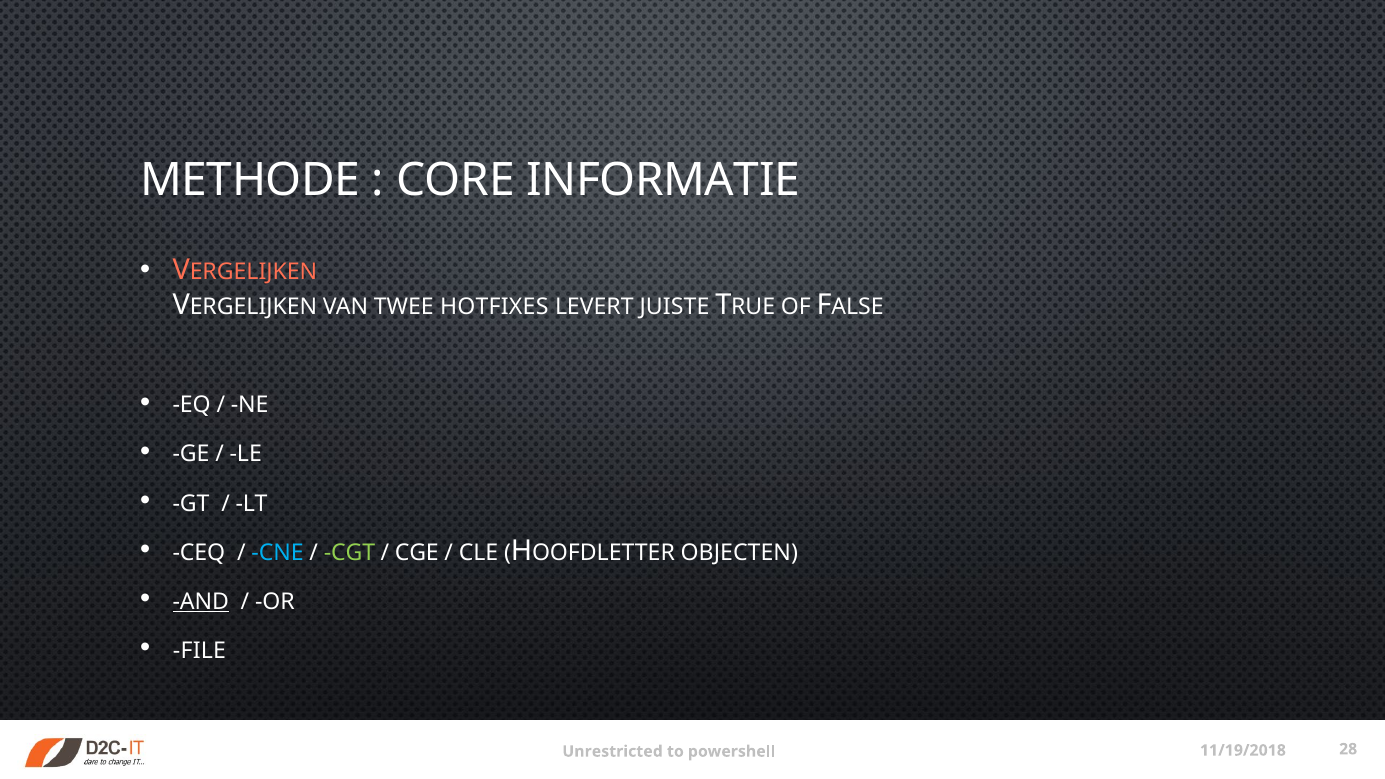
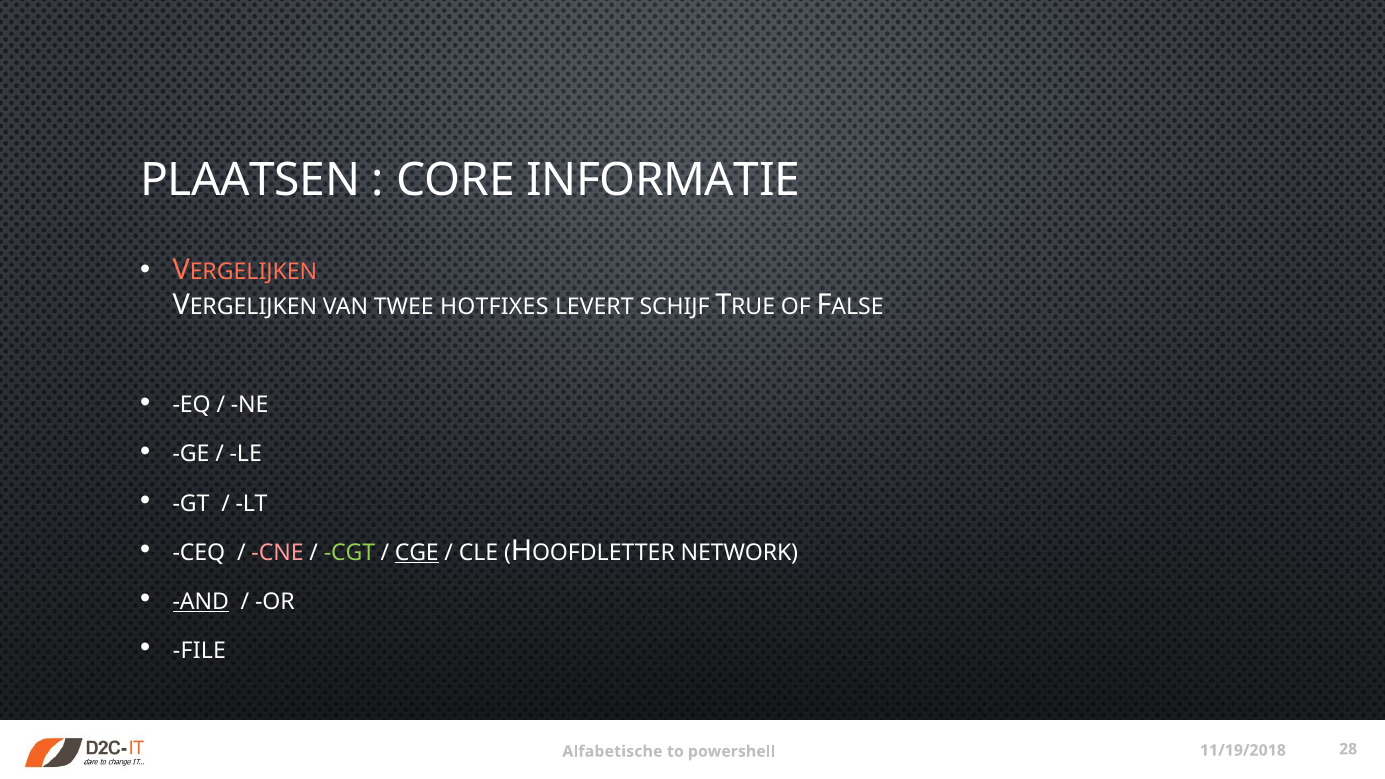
METHODE: METHODE -> PLAATSEN
JUISTE: JUISTE -> SCHIJF
CNE colour: light blue -> pink
CGE underline: none -> present
OBJECTEN: OBJECTEN -> NETWORK
Unrestricted: Unrestricted -> Alfabetische
